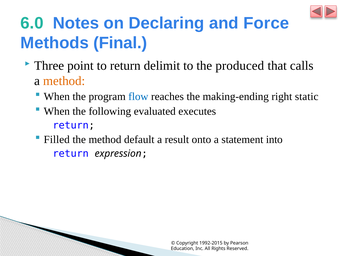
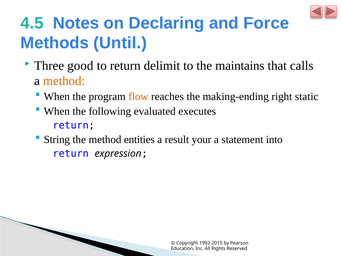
6.0: 6.0 -> 4.5
Final: Final -> Until
point: point -> good
produced: produced -> maintains
flow colour: blue -> orange
Filled: Filled -> String
default: default -> entities
onto: onto -> your
